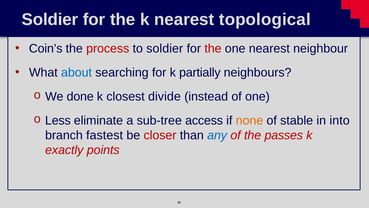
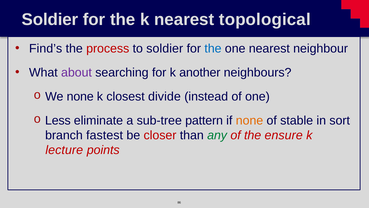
Coin’s: Coin’s -> Find’s
the at (213, 48) colour: red -> blue
about colour: blue -> purple
partially: partially -> another
We done: done -> none
access: access -> pattern
into: into -> sort
any colour: blue -> green
passes: passes -> ensure
exactly: exactly -> lecture
